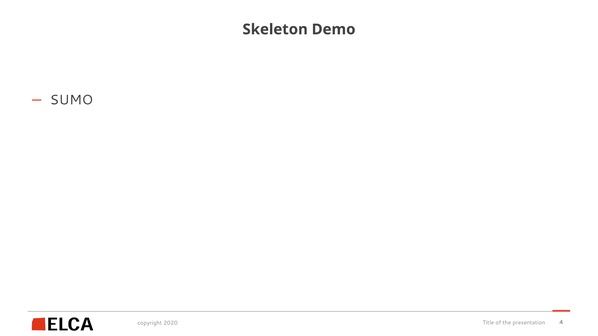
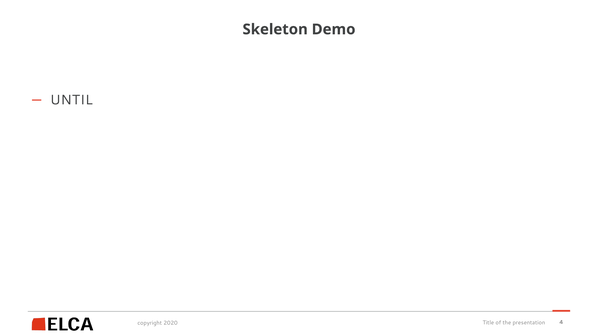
SUMO: SUMO -> UNTIL
